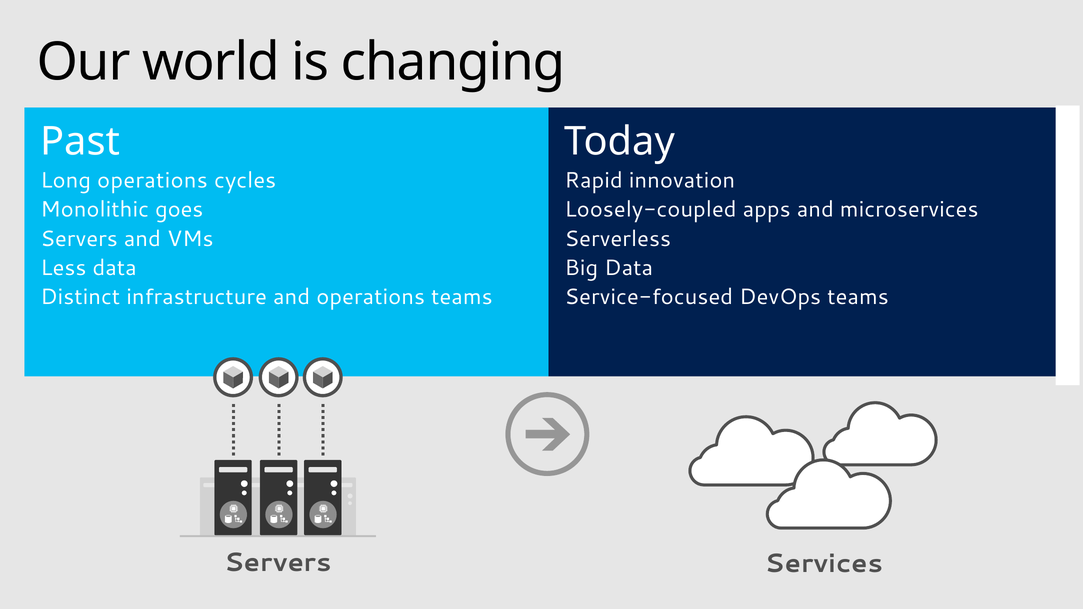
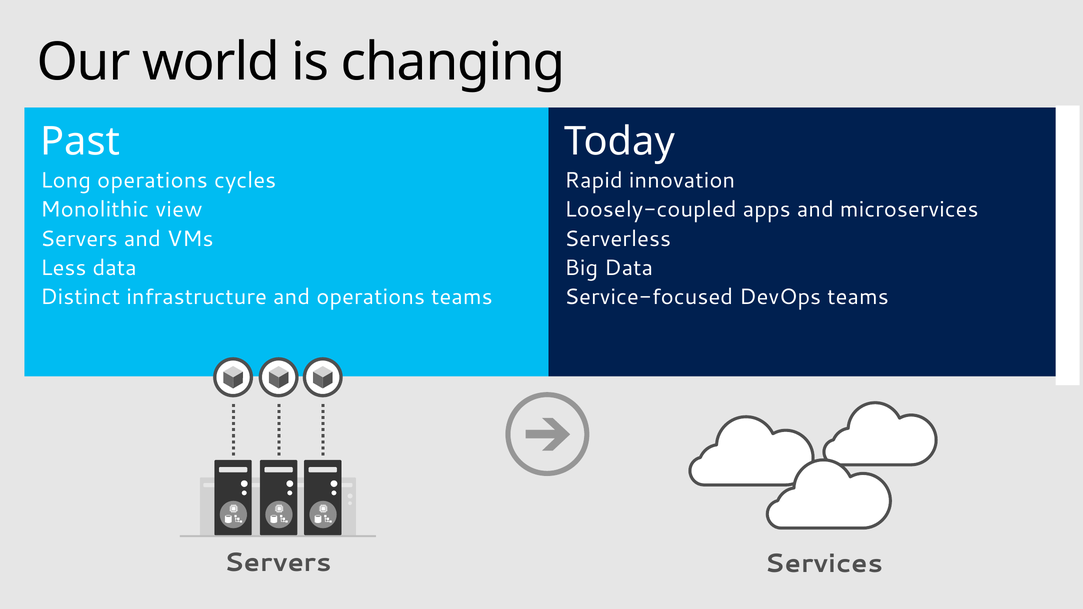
goes: goes -> view
